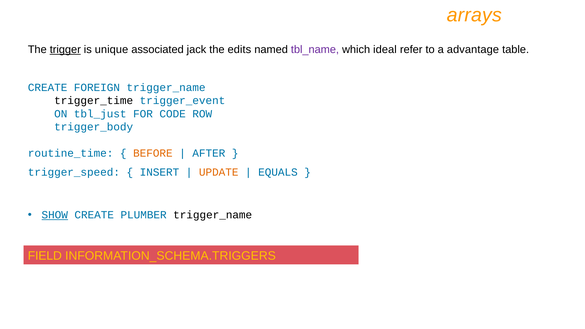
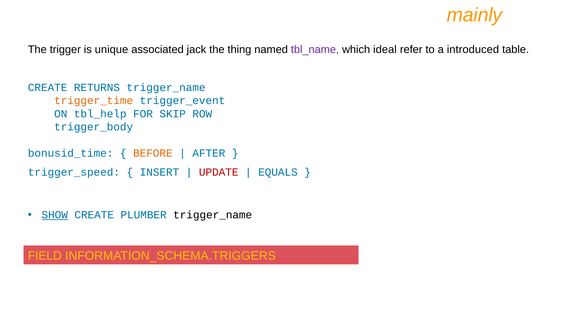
arrays: arrays -> mainly
trigger underline: present -> none
edits: edits -> thing
advantage: advantage -> introduced
FOREIGN: FOREIGN -> RETURNS
trigger_time colour: black -> orange
tbl_just: tbl_just -> tbl_help
CODE: CODE -> SKIP
routine_time: routine_time -> bonusid_time
UPDATE colour: orange -> red
